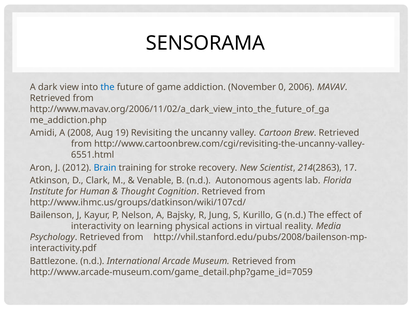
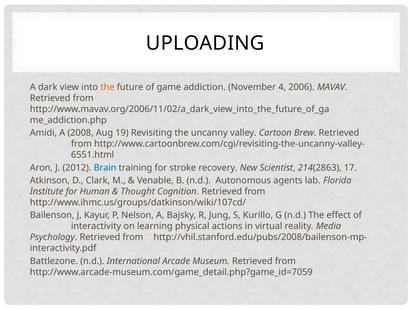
SENSORAMA: SENSORAMA -> UPLOADING
the at (107, 87) colour: blue -> orange
0: 0 -> 4
